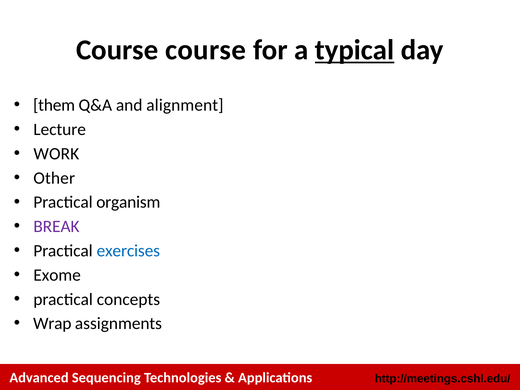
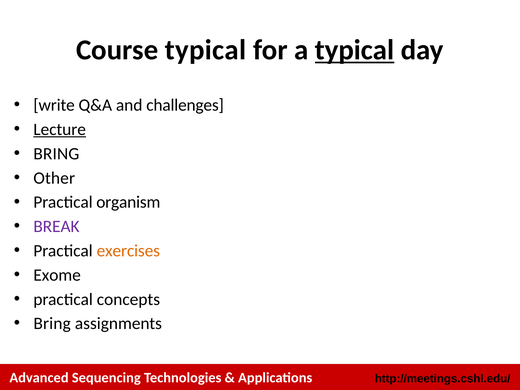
Course course: course -> typical
them: them -> write
alignment: alignment -> challenges
Lecture underline: none -> present
WORK at (56, 154): WORK -> BRING
exercises colour: blue -> orange
Wrap at (52, 324): Wrap -> Bring
